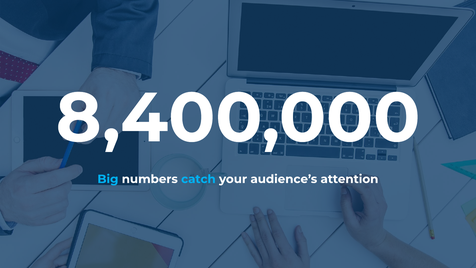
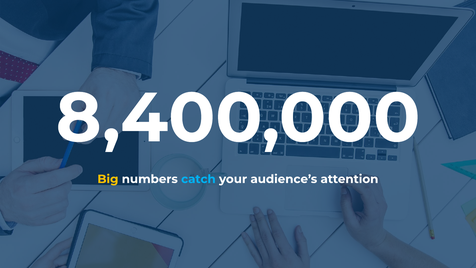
Big colour: light blue -> yellow
